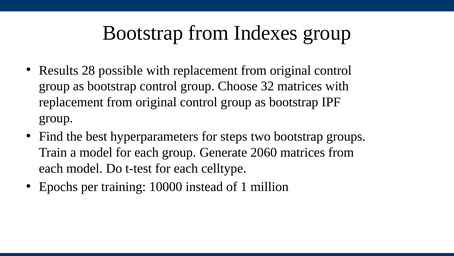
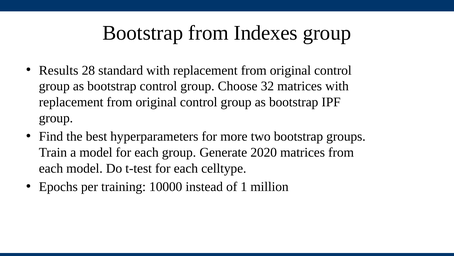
possible: possible -> standard
steps: steps -> more
2060: 2060 -> 2020
